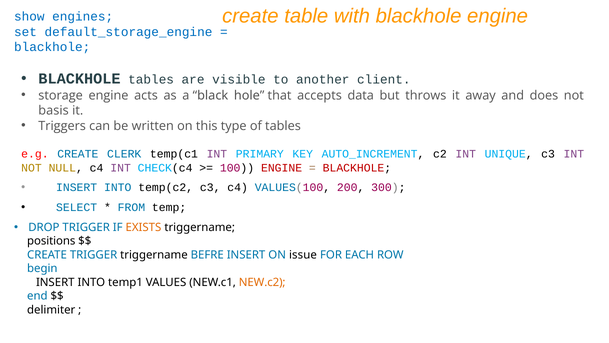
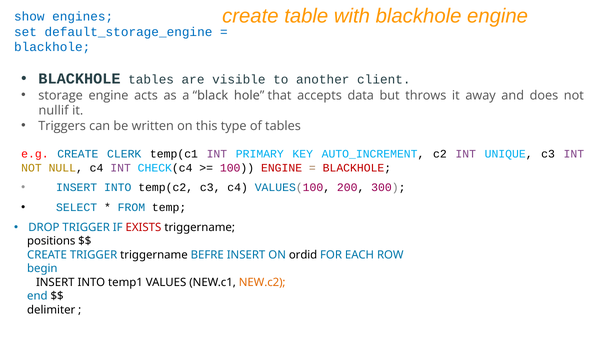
basis: basis -> nullif
EXISTS colour: orange -> red
issue: issue -> ordid
